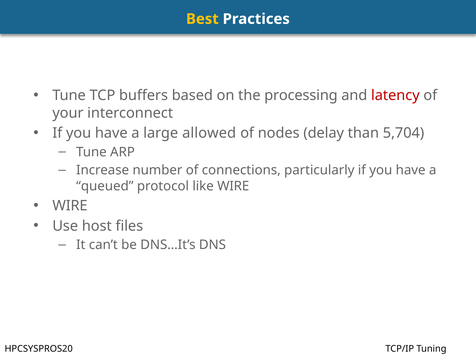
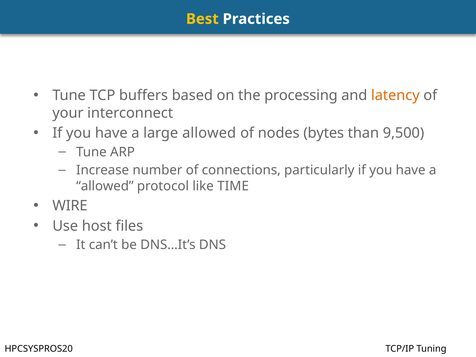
latency colour: red -> orange
delay: delay -> bytes
5,704: 5,704 -> 9,500
queued at (105, 186): queued -> allowed
like WIRE: WIRE -> TIME
